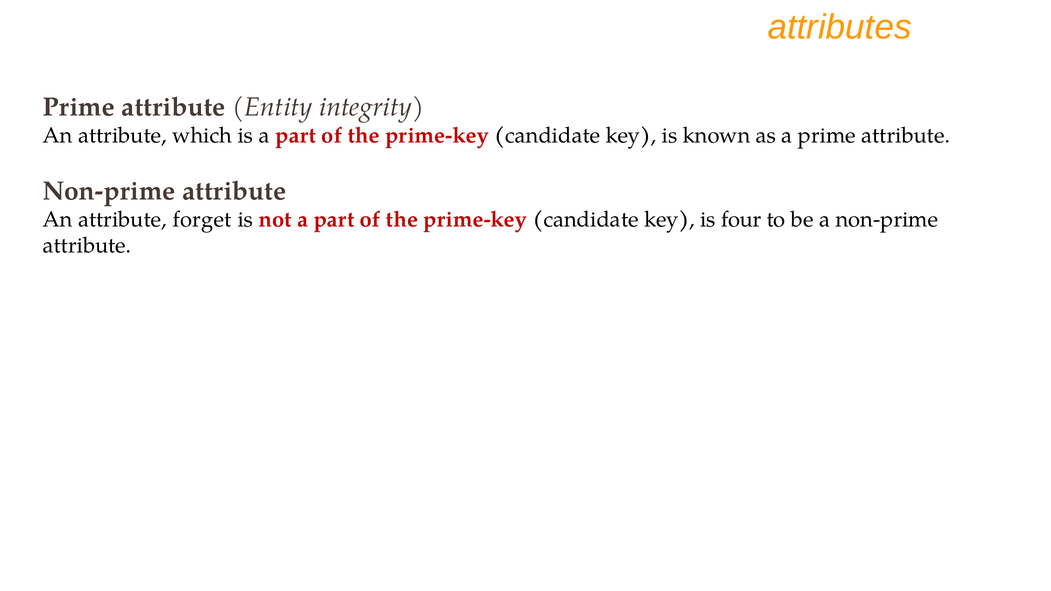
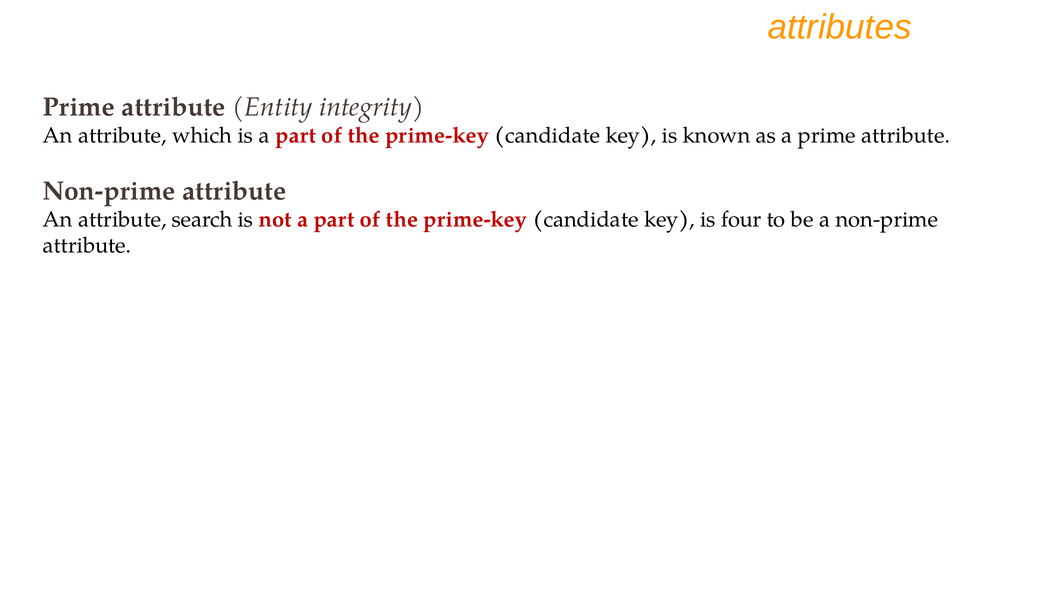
forget: forget -> search
